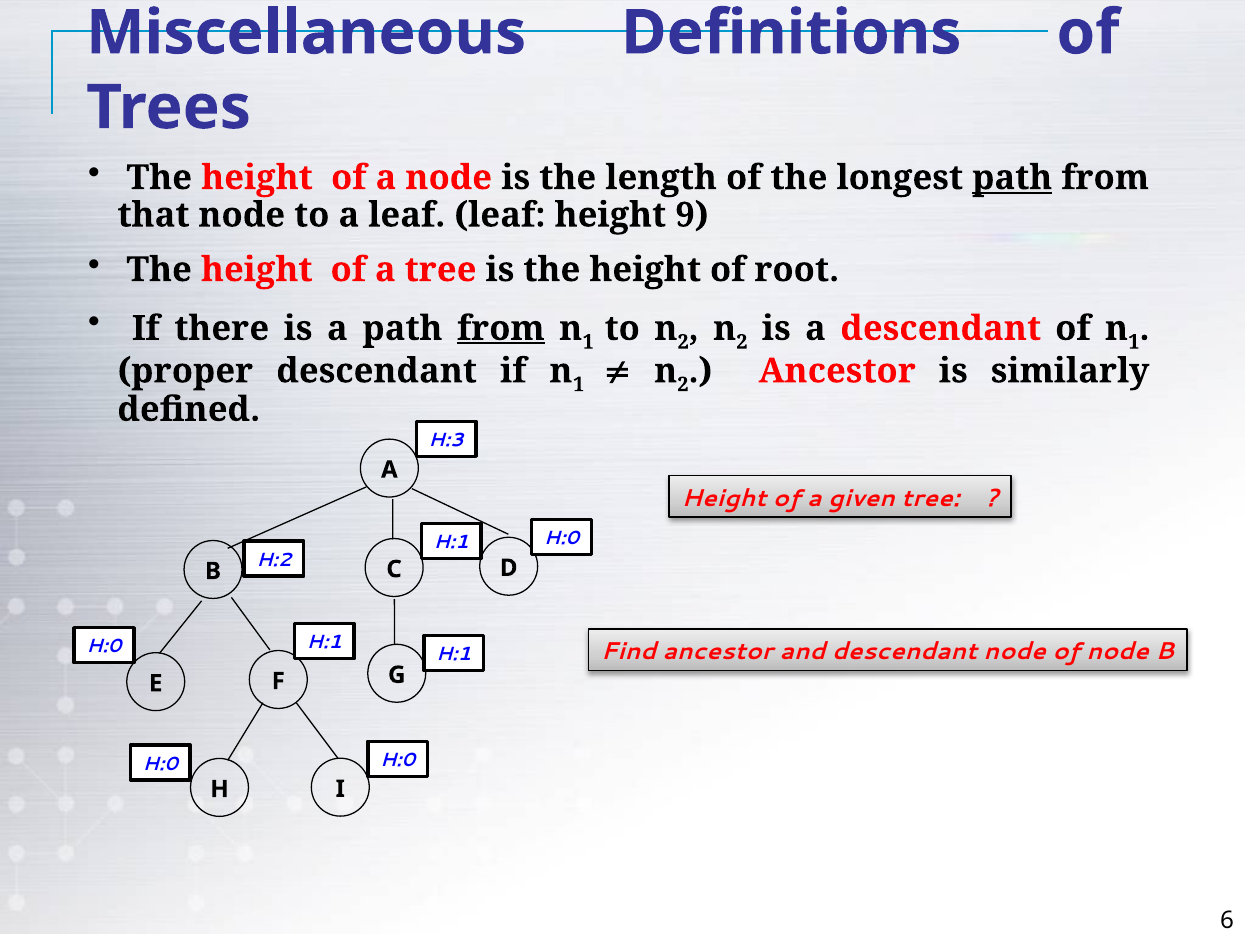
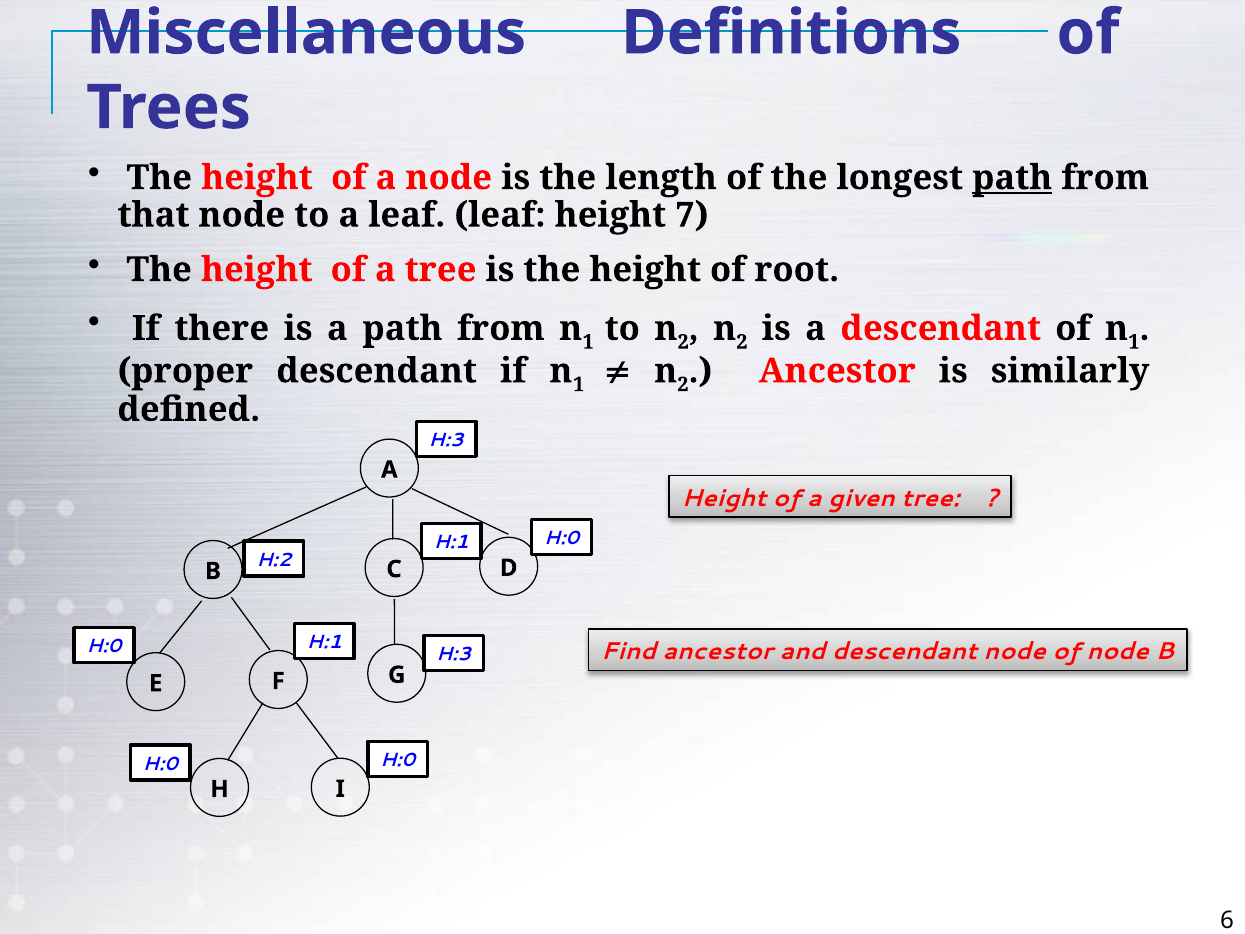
9: 9 -> 7
from at (501, 328) underline: present -> none
H:1 at (454, 654): H:1 -> H:3
